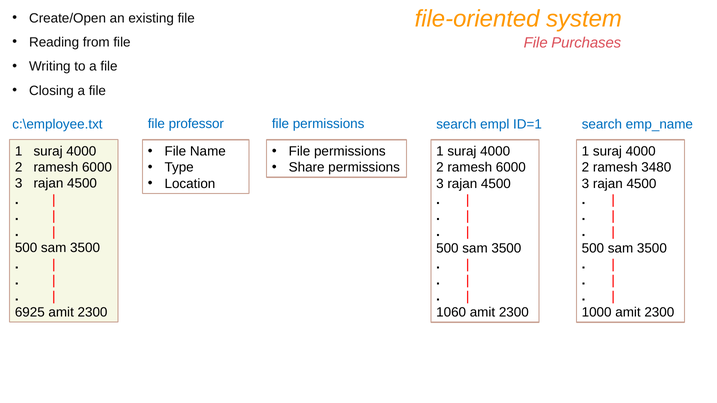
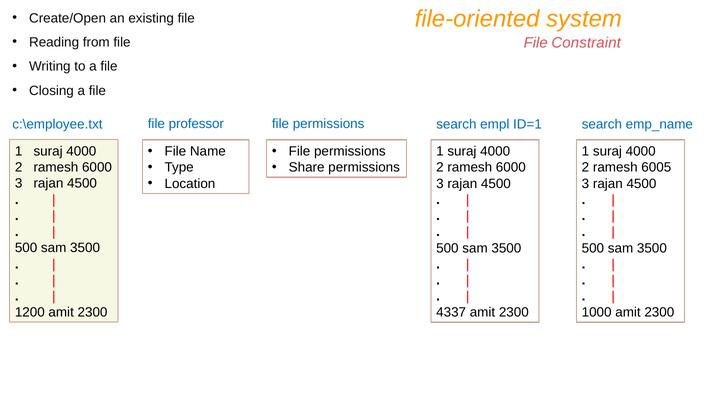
Purchases: Purchases -> Constraint
3480: 3480 -> 6005
6925: 6925 -> 1200
1060: 1060 -> 4337
